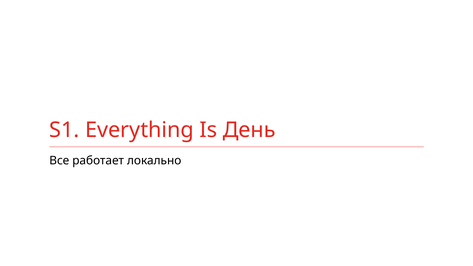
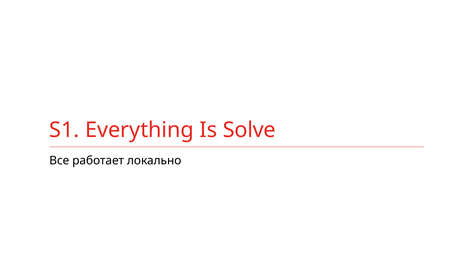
День: День -> Solve
